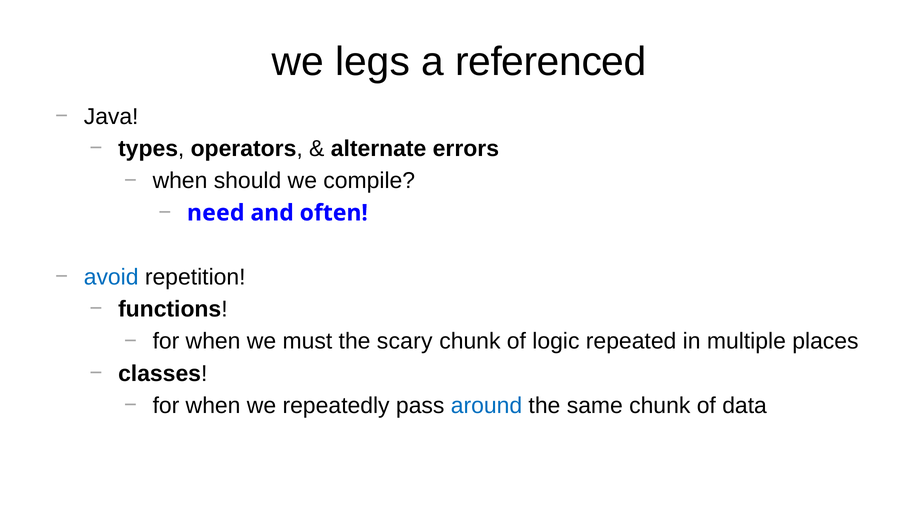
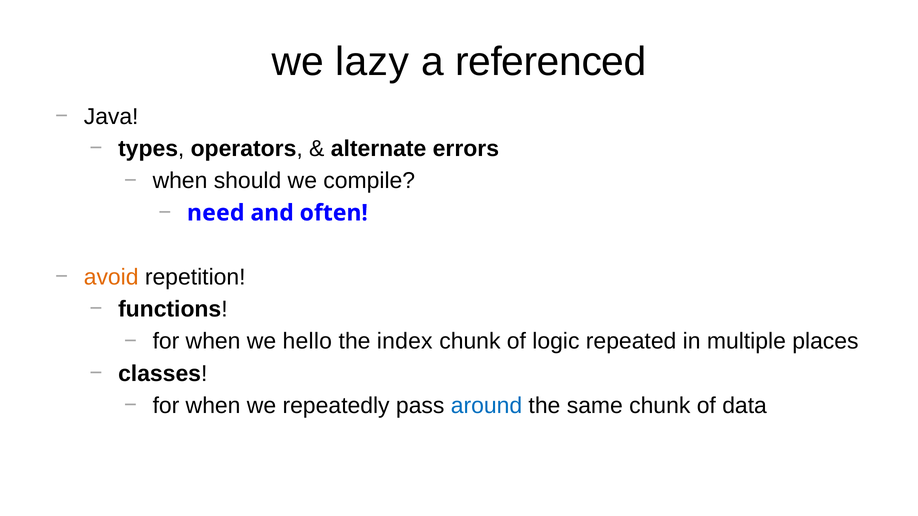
legs: legs -> lazy
avoid colour: blue -> orange
must: must -> hello
scary: scary -> index
